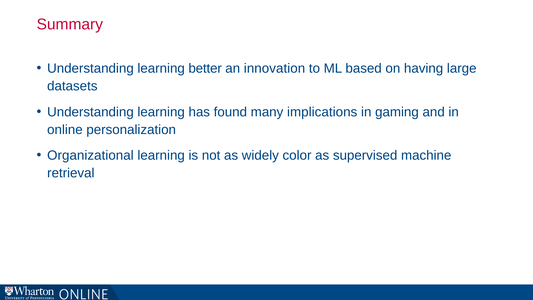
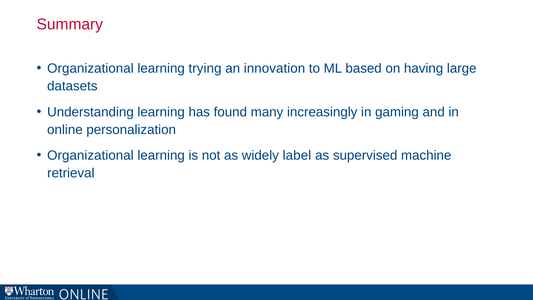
Understanding at (90, 68): Understanding -> Organizational
better: better -> trying
implications: implications -> increasingly
color: color -> label
